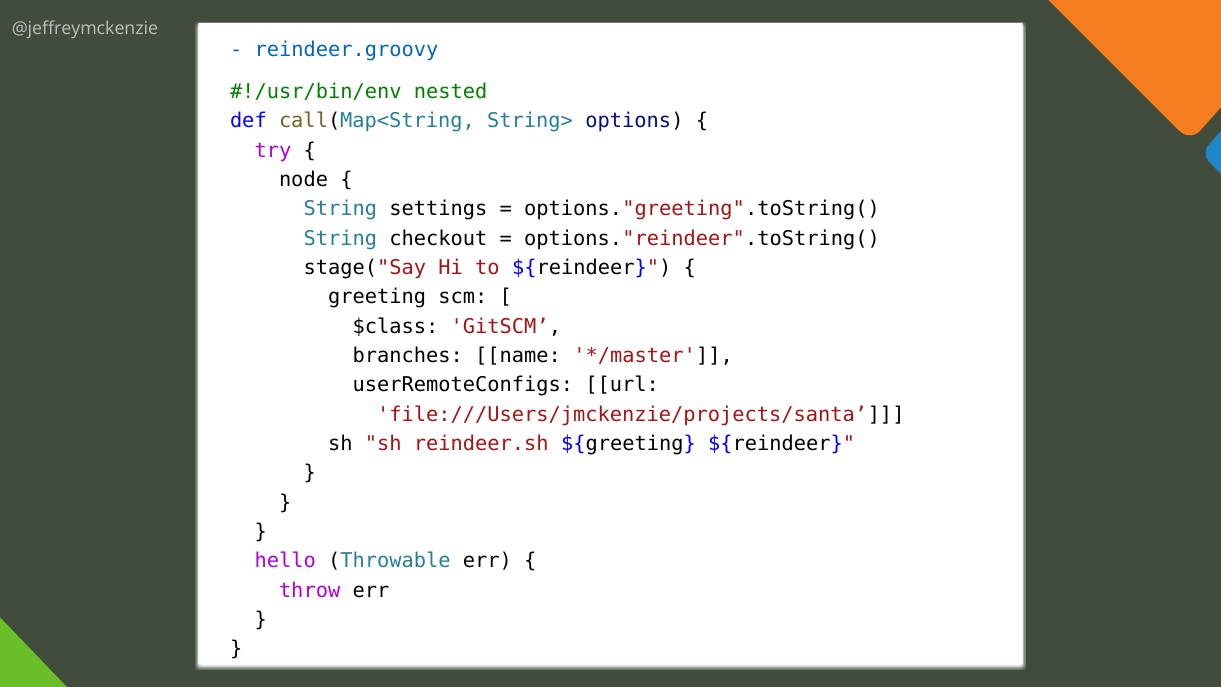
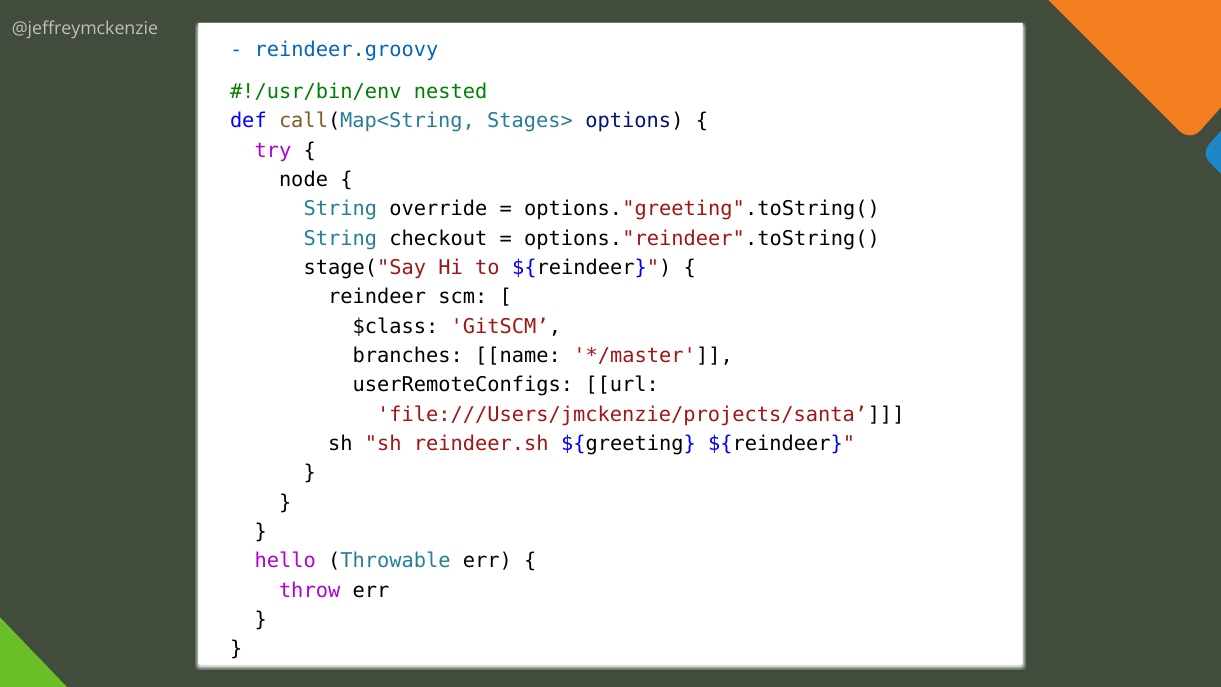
String>: String> -> Stages>
settings: settings -> override
greeting: greeting -> reindeer
